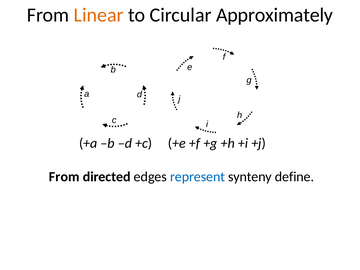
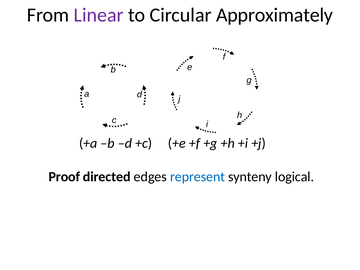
Linear colour: orange -> purple
From at (64, 177): From -> Proof
define: define -> logical
